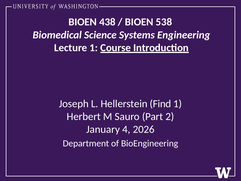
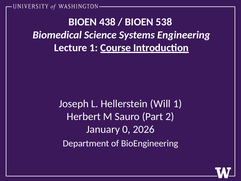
Find: Find -> Will
4: 4 -> 0
